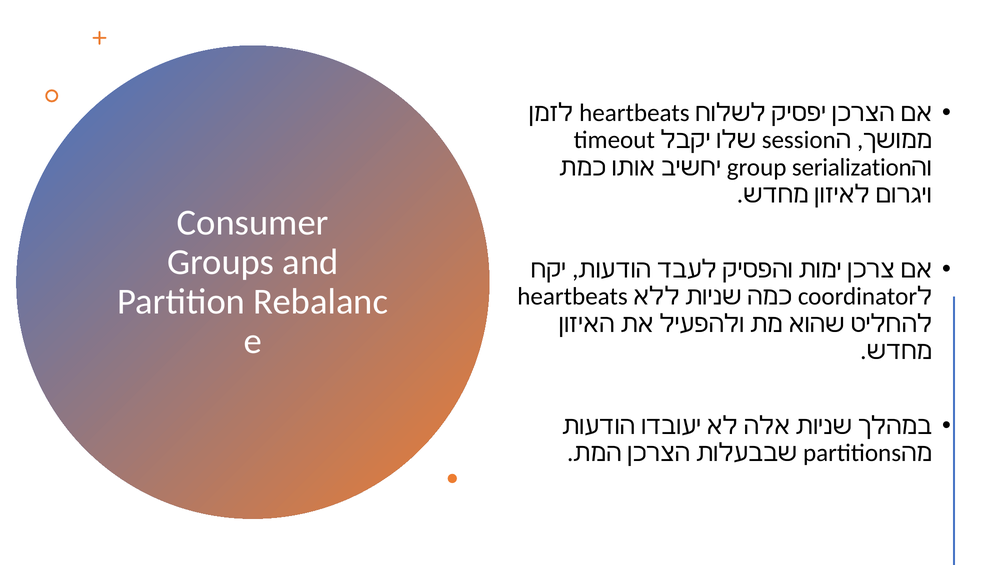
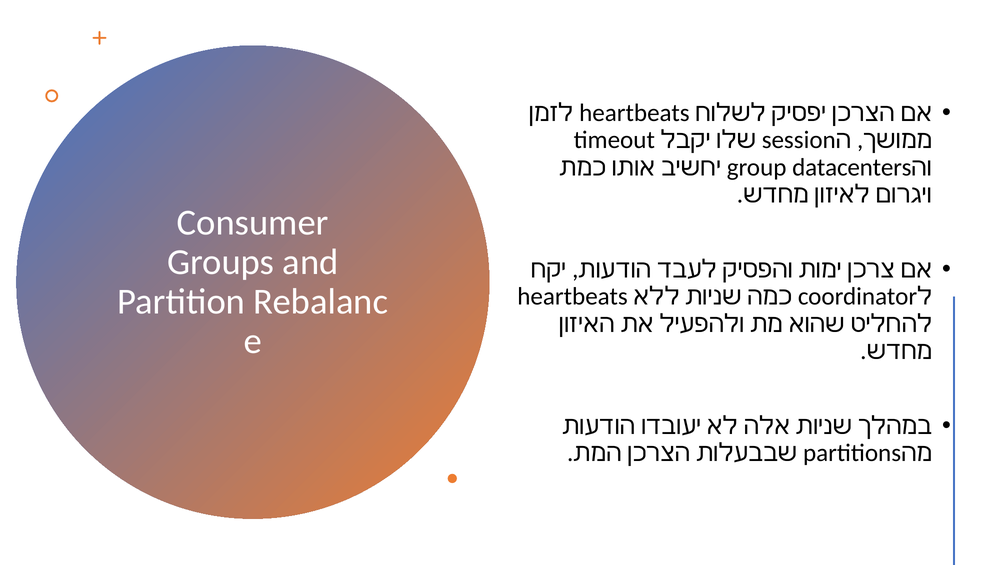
serialization: serialization -> datacenters
